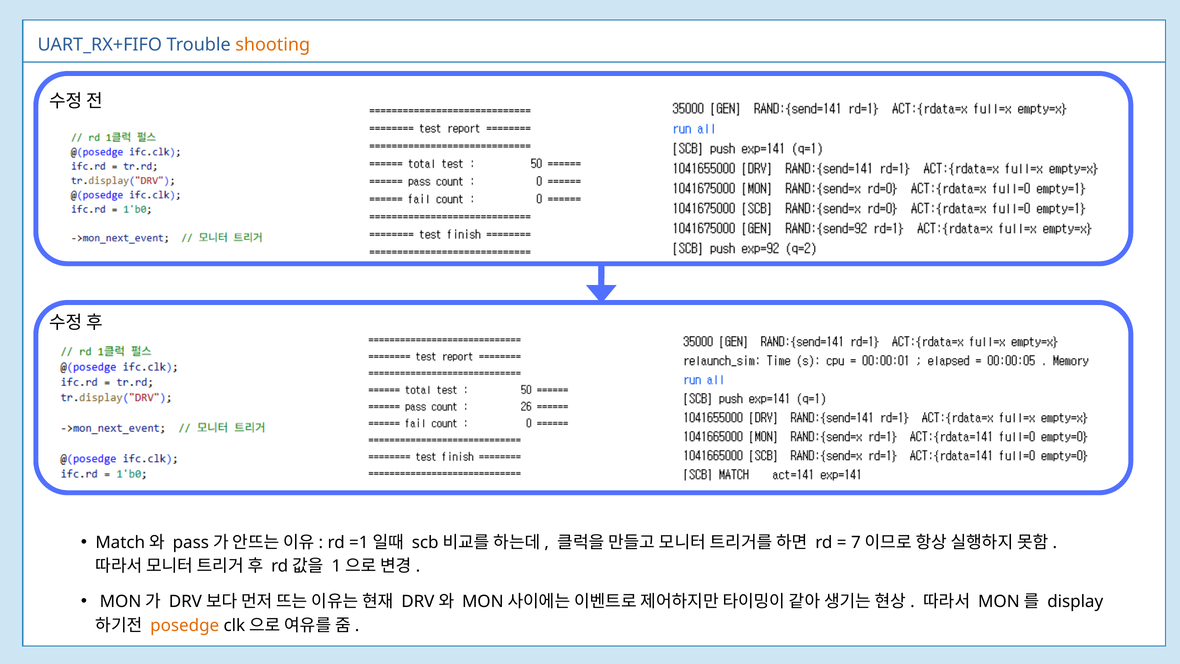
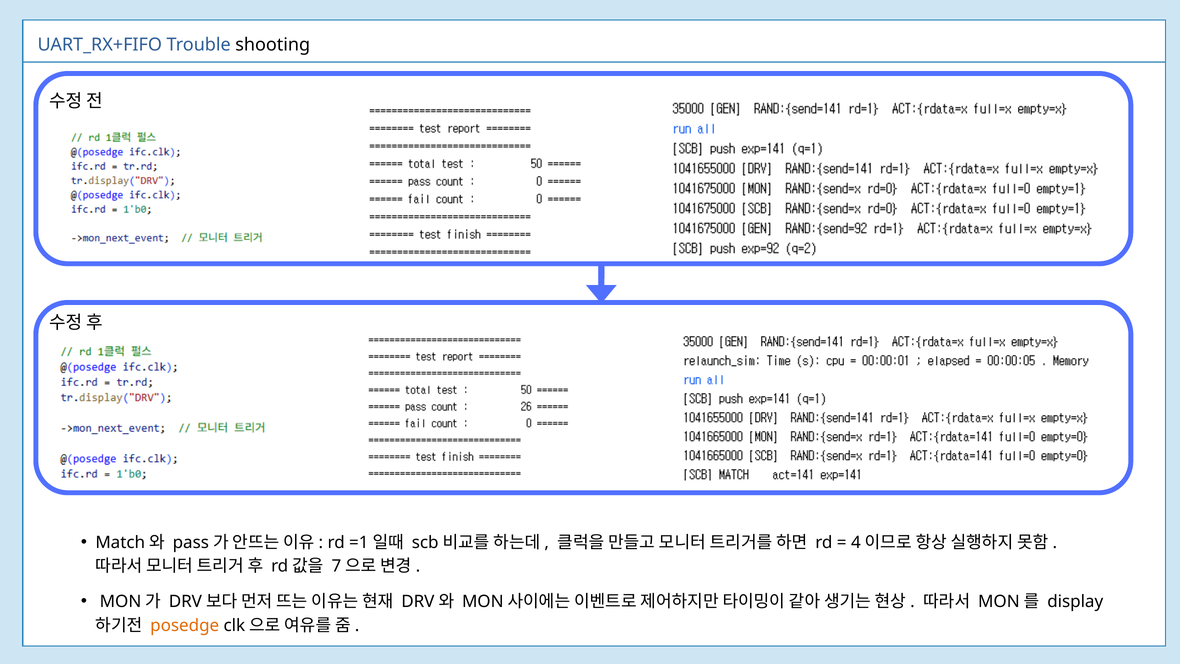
shooting colour: orange -> black
7: 7 -> 4
1 at (336, 566): 1 -> 7
